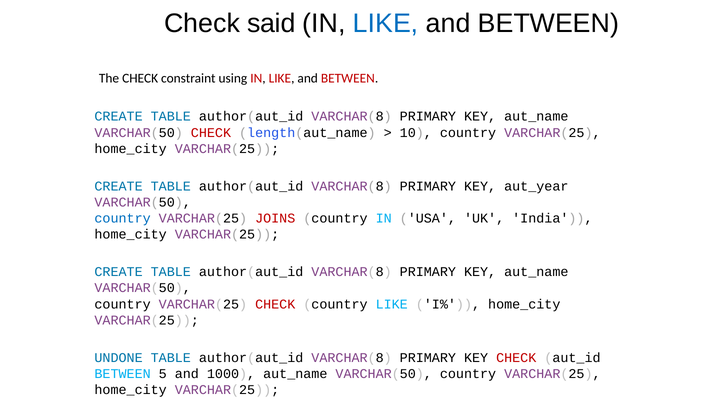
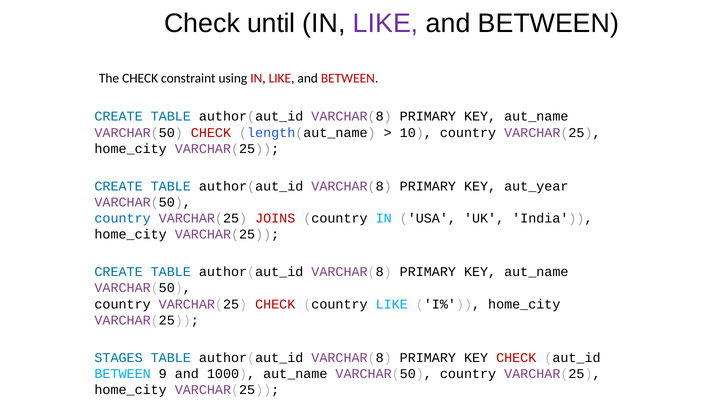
said: said -> until
LIKE at (386, 23) colour: blue -> purple
UNDONE: UNDONE -> STAGES
5: 5 -> 9
